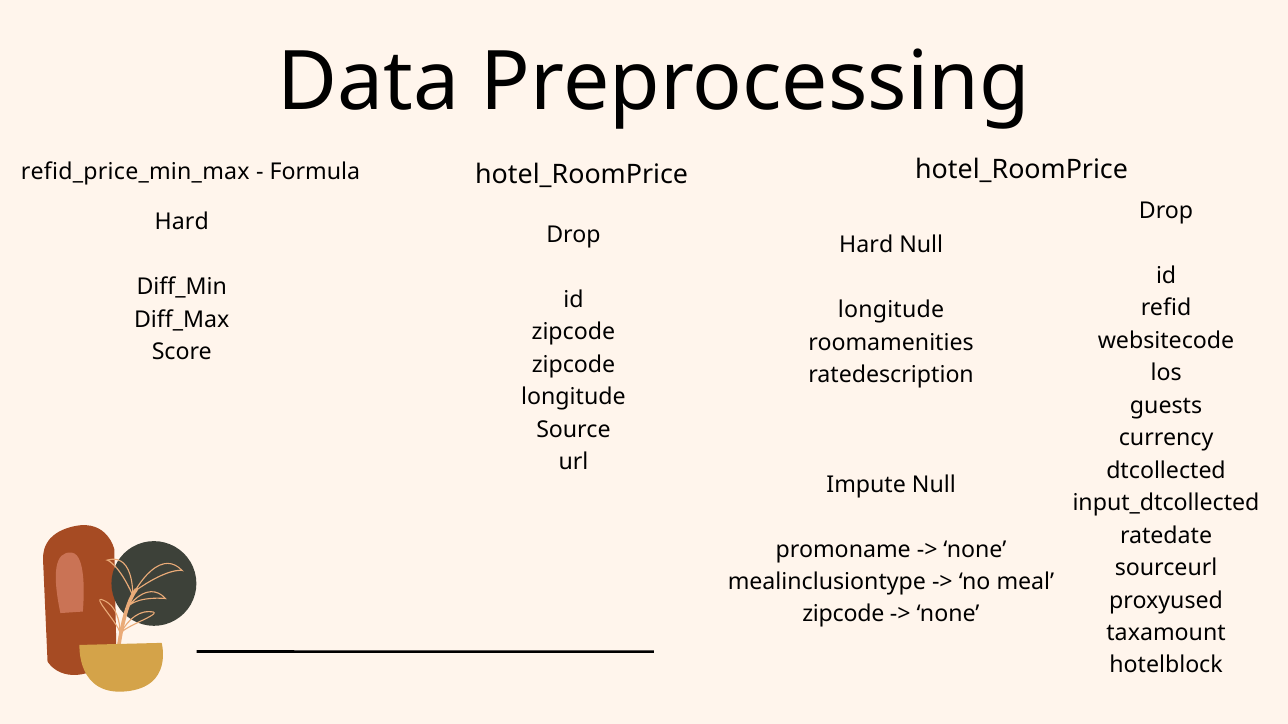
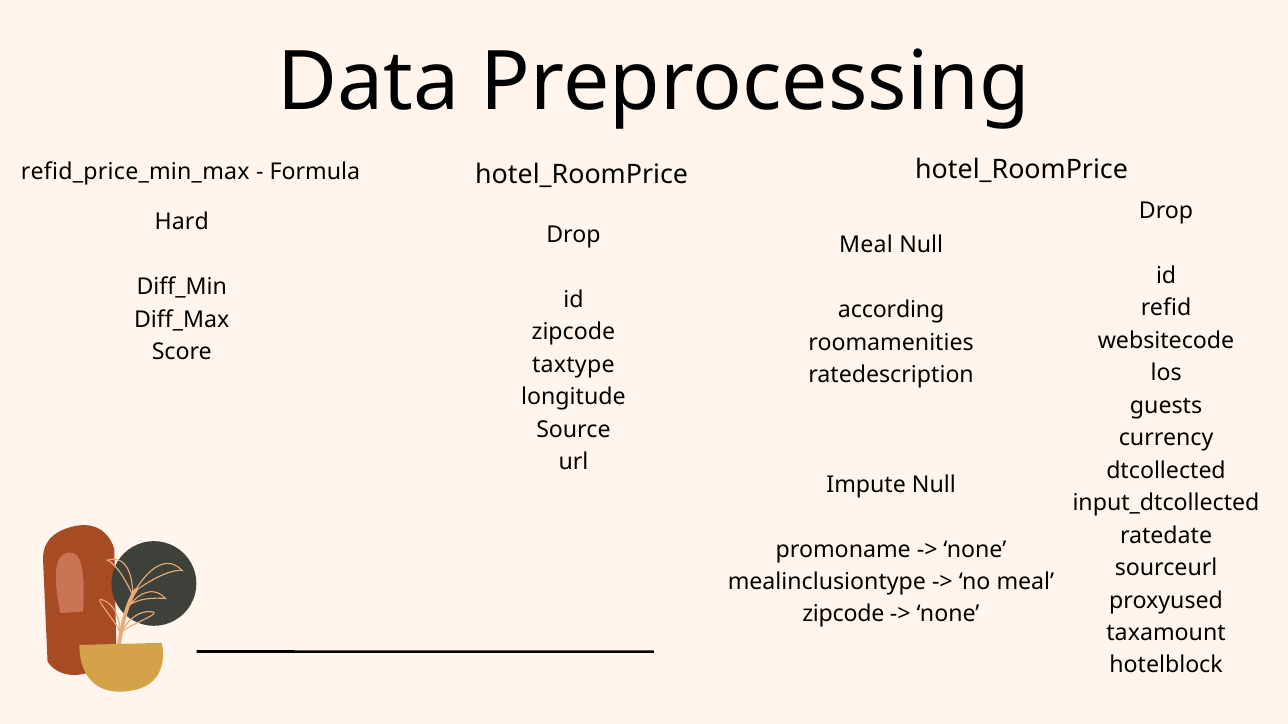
Hard at (866, 245): Hard -> Meal
longitude at (891, 310): longitude -> according
zipcode at (573, 365): zipcode -> taxtype
